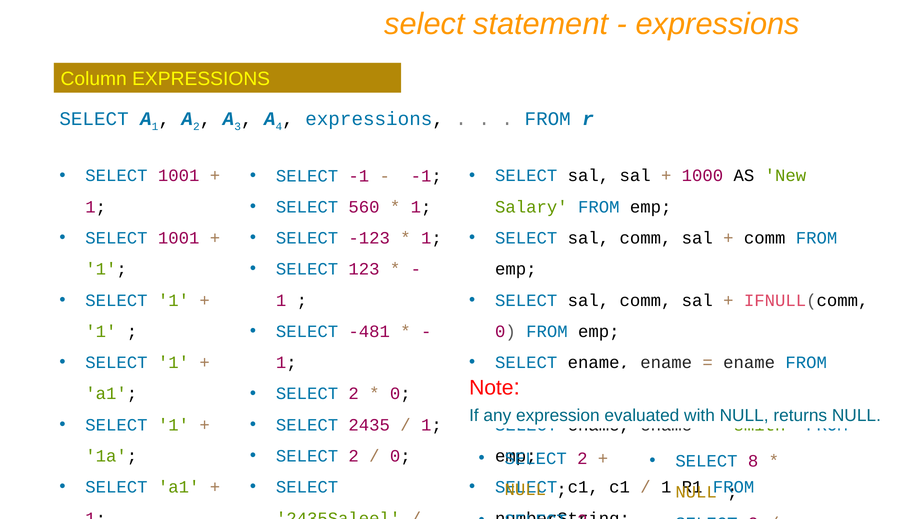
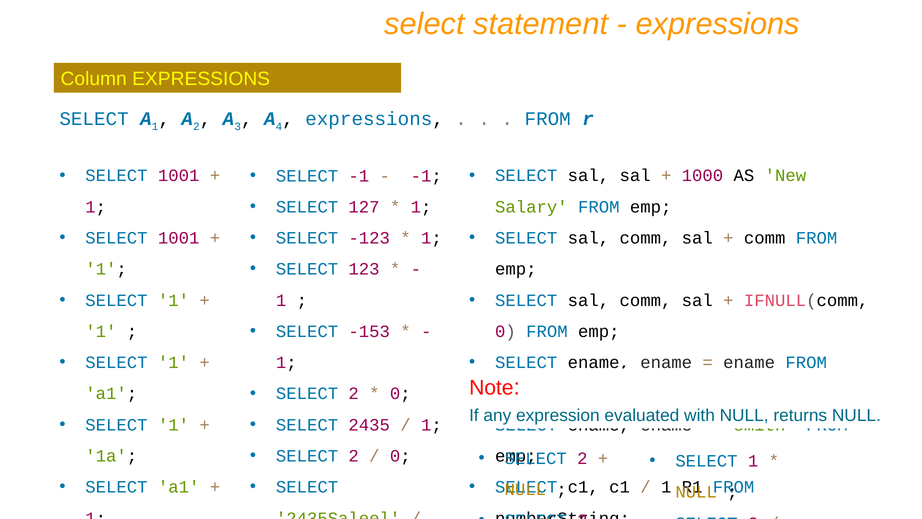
560: 560 -> 127
-481: -481 -> -153
8 at (753, 461): 8 -> 1
